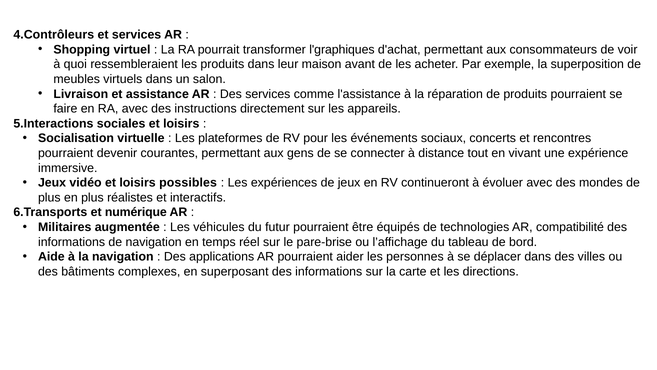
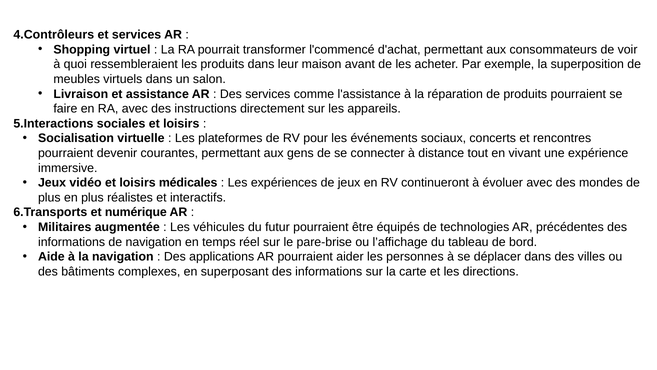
l'graphiques: l'graphiques -> l'commencé
possibles: possibles -> médicales
compatibilité: compatibilité -> précédentes
